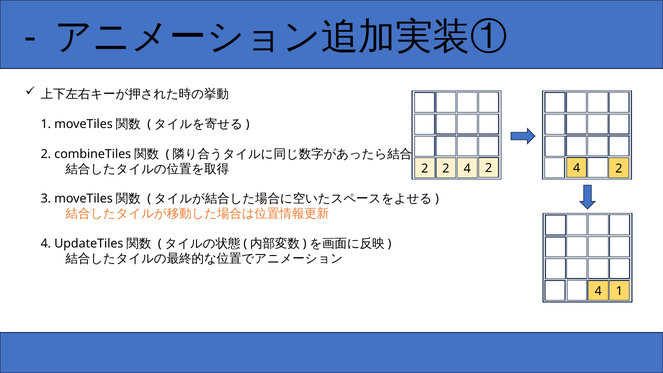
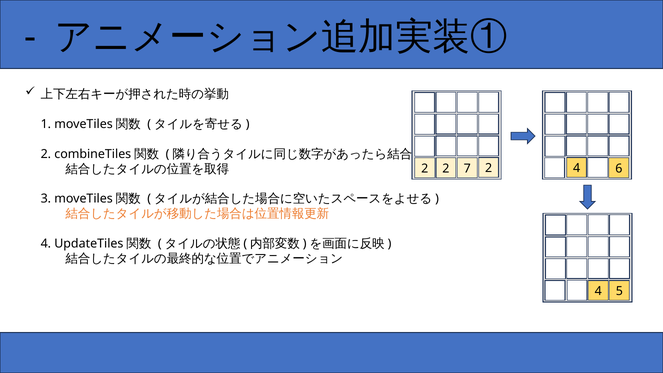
4 at (467, 169): 4 -> 7
2 at (619, 169): 2 -> 6
4 1: 1 -> 5
